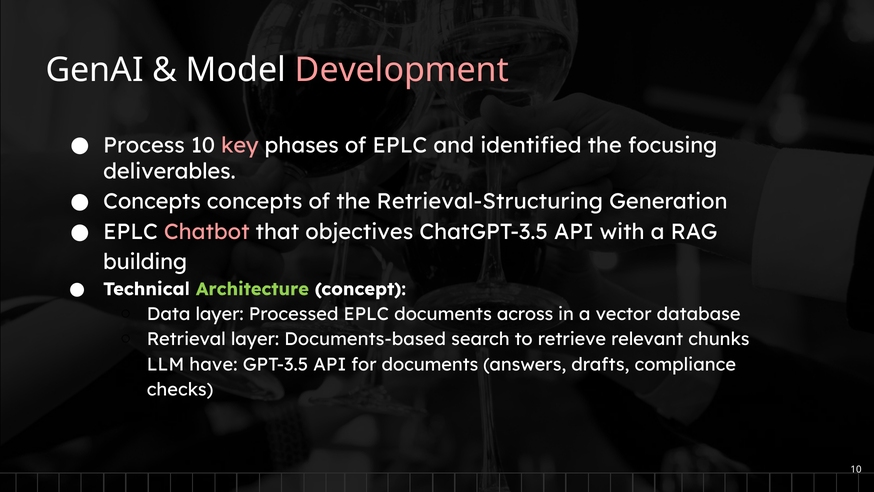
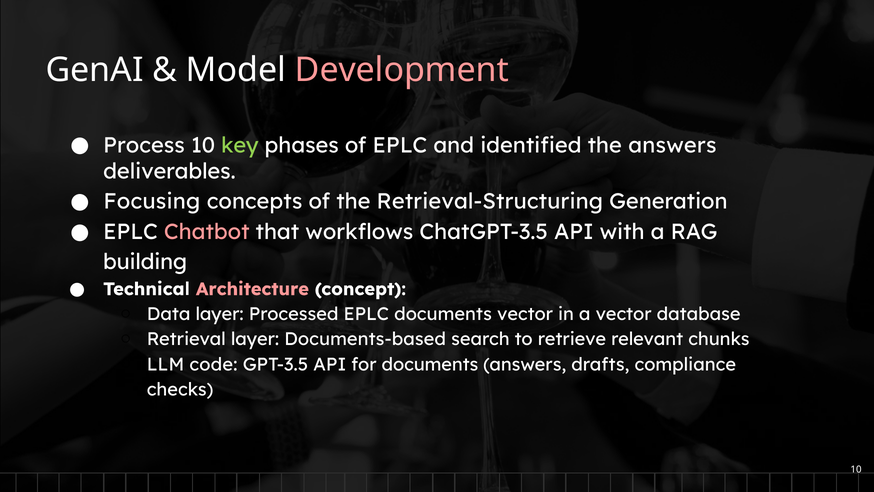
key colour: pink -> light green
the focusing: focusing -> answers
Concepts at (152, 202): Concepts -> Focusing
objectives: objectives -> workflows
Architecture colour: light green -> pink
documents across: across -> vector
have: have -> code
